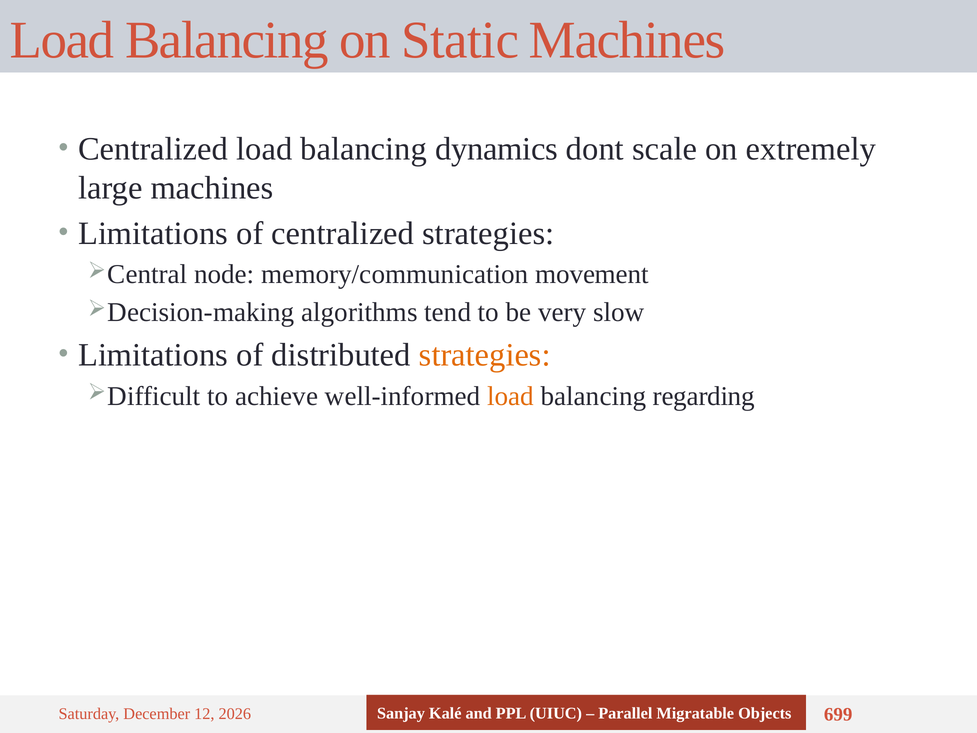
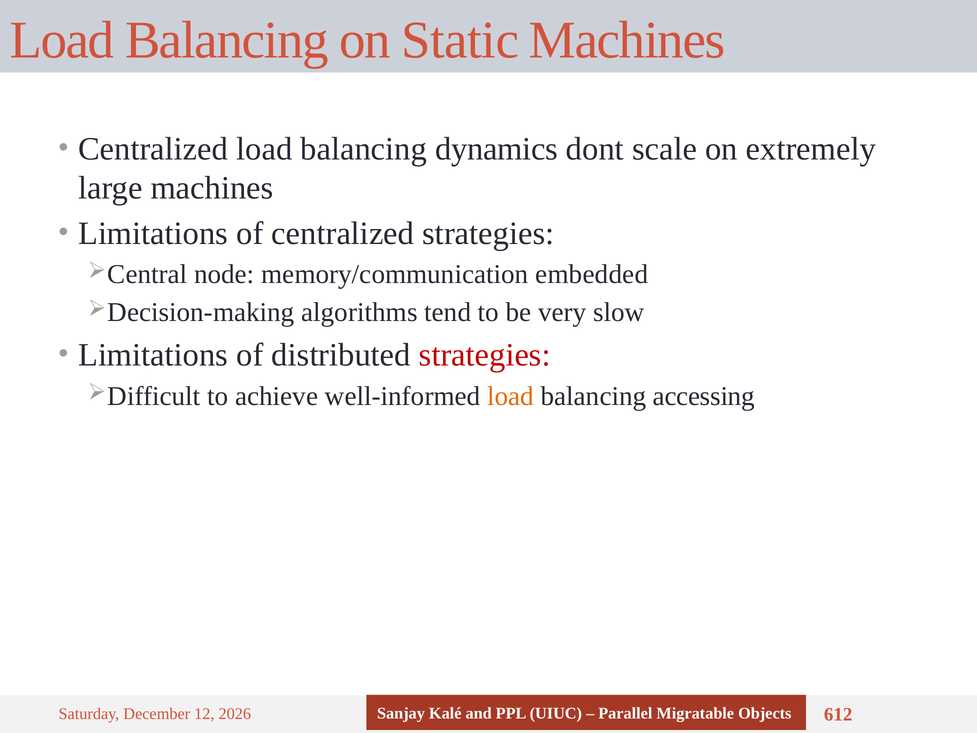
movement: movement -> embedded
strategies at (485, 355) colour: orange -> red
regarding: regarding -> accessing
699: 699 -> 612
